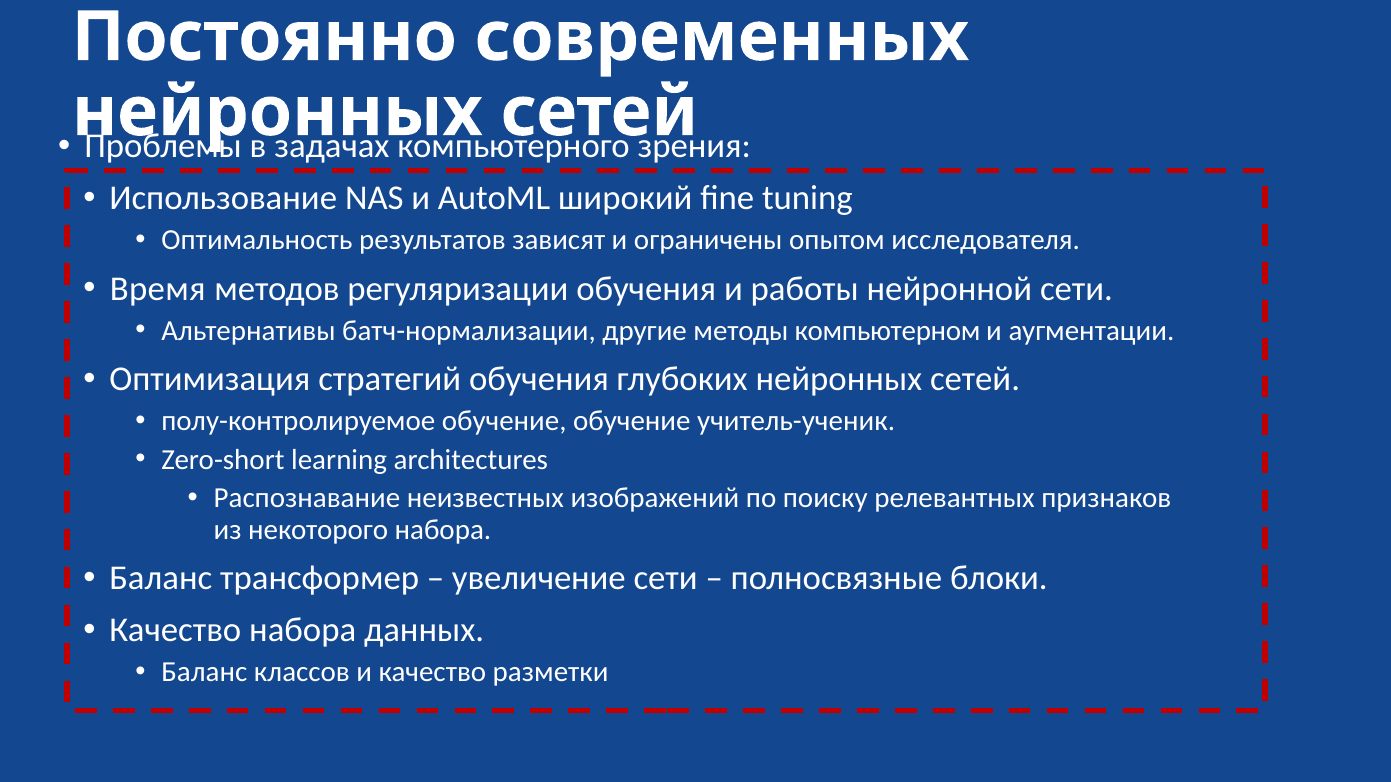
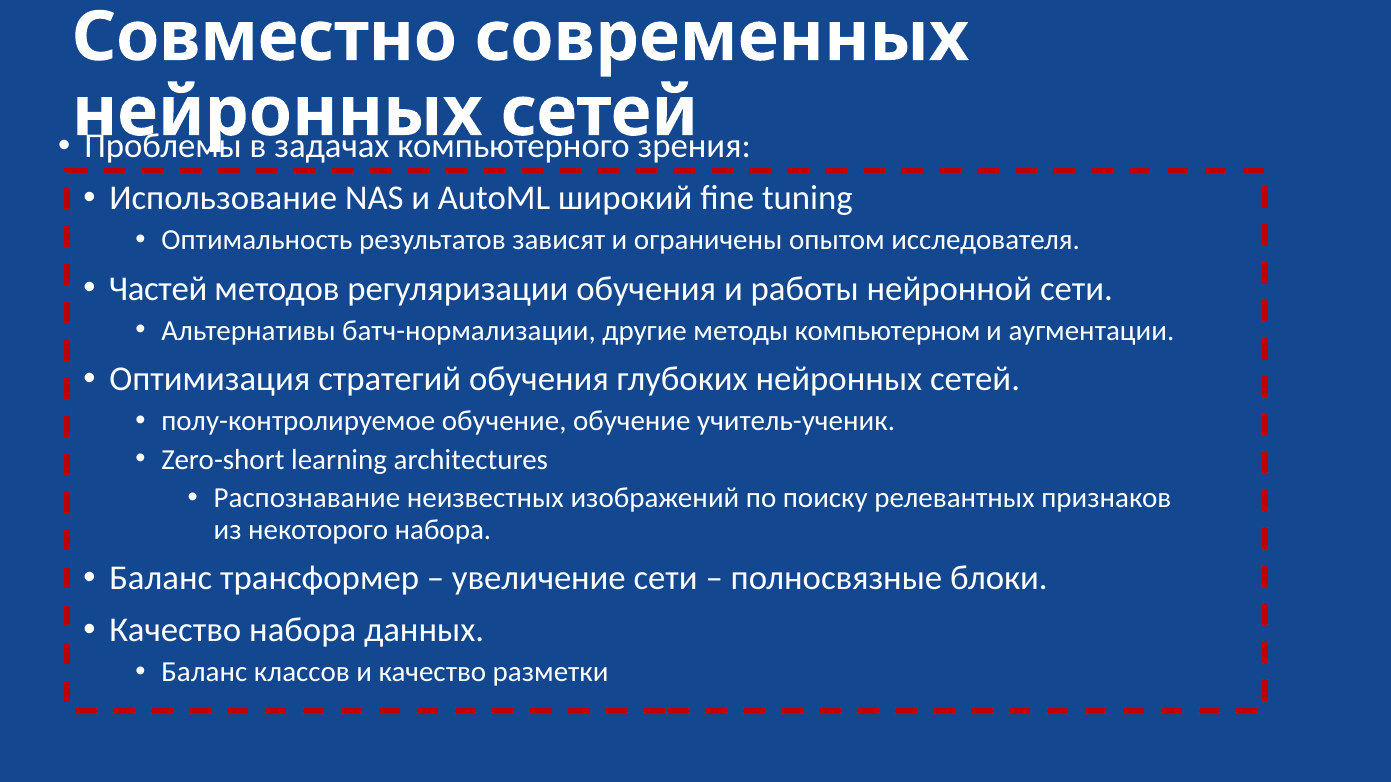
Постоянно: Постоянно -> Совместно
Время: Время -> Частей
